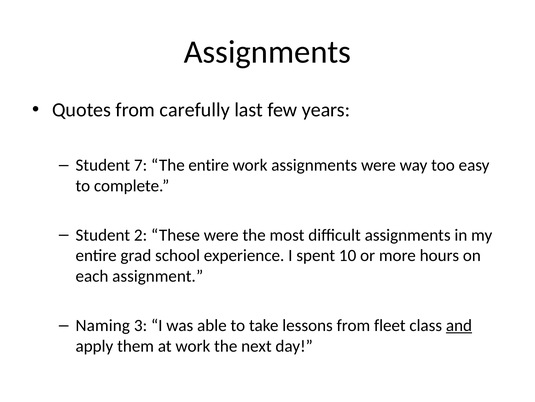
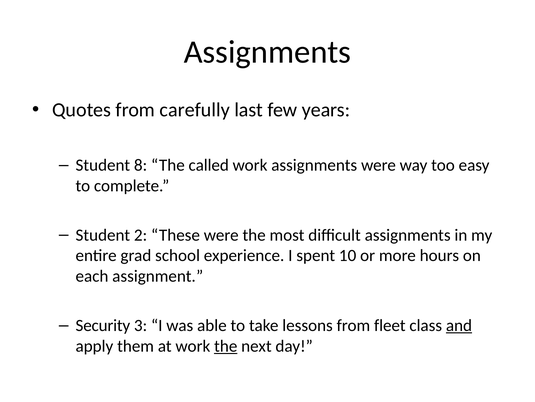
7: 7 -> 8
The entire: entire -> called
Naming: Naming -> Security
the at (226, 346) underline: none -> present
